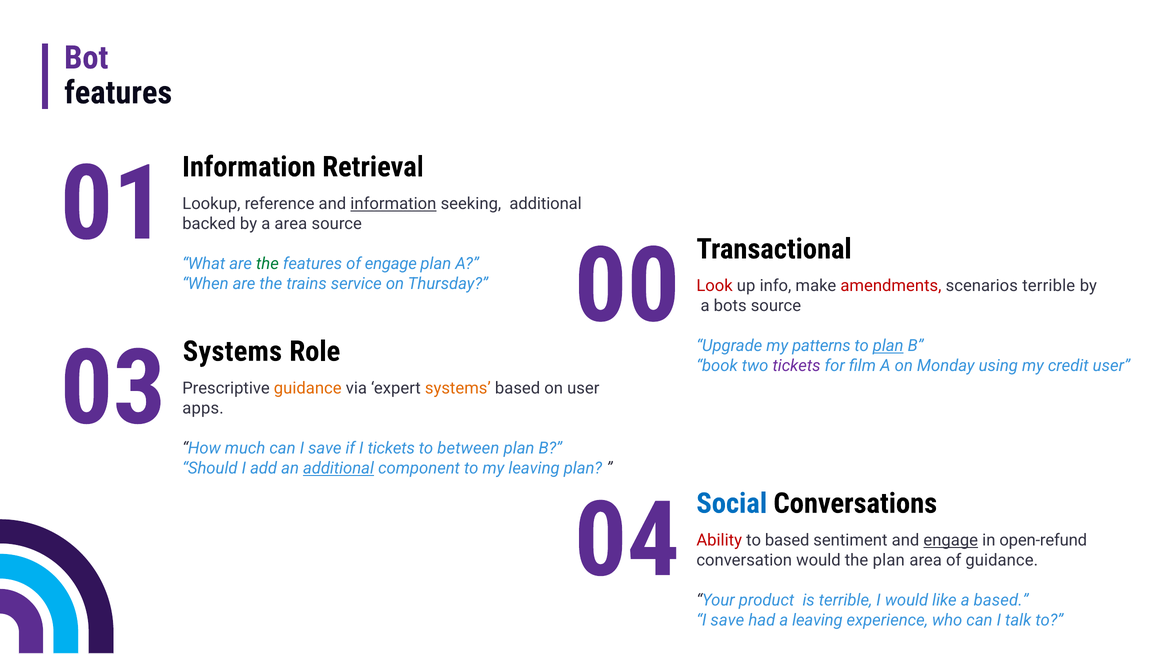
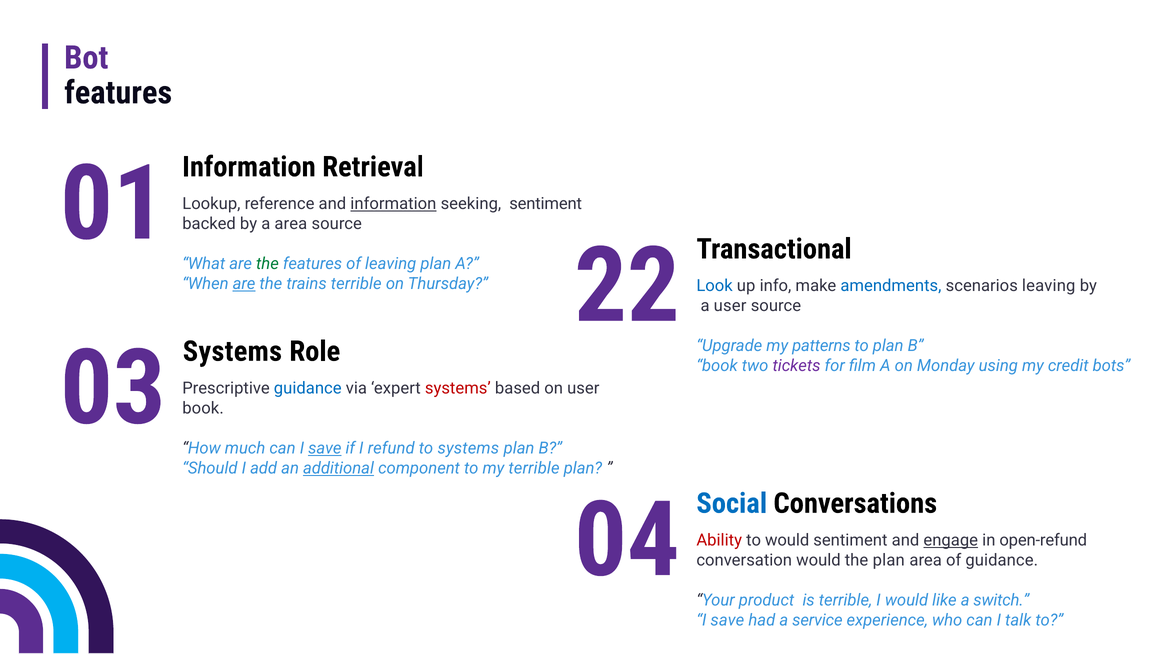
seeking additional: additional -> sentiment
of engage: engage -> leaving
are at (244, 284) underline: none -> present
trains service: service -> terrible
00: 00 -> 22
Look colour: red -> blue
amendments colour: red -> blue
scenarios terrible: terrible -> leaving
a bots: bots -> user
plan at (888, 346) underline: present -> none
credit user: user -> bots
guidance at (308, 388) colour: orange -> blue
systems at (458, 388) colour: orange -> red
apps at (203, 408): apps -> book
save at (325, 448) underline: none -> present
I tickets: tickets -> refund
to between: between -> systems
my leaving: leaving -> terrible
to based: based -> would
a based: based -> switch
a leaving: leaving -> service
